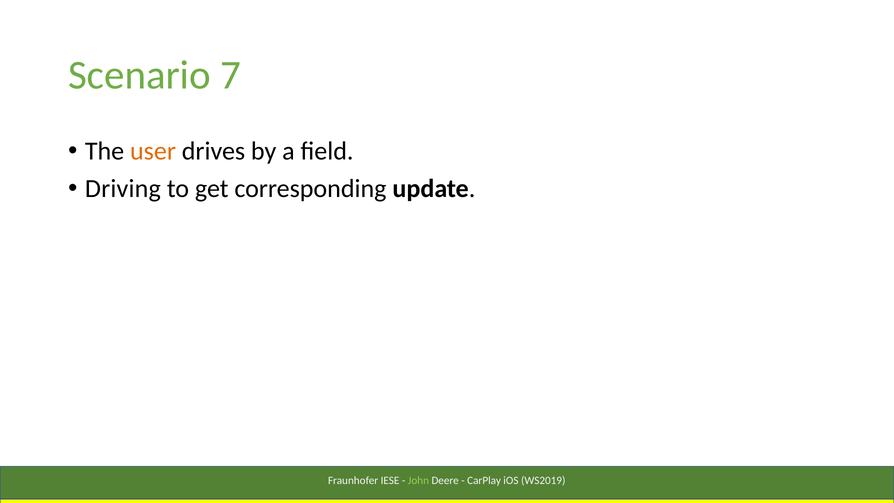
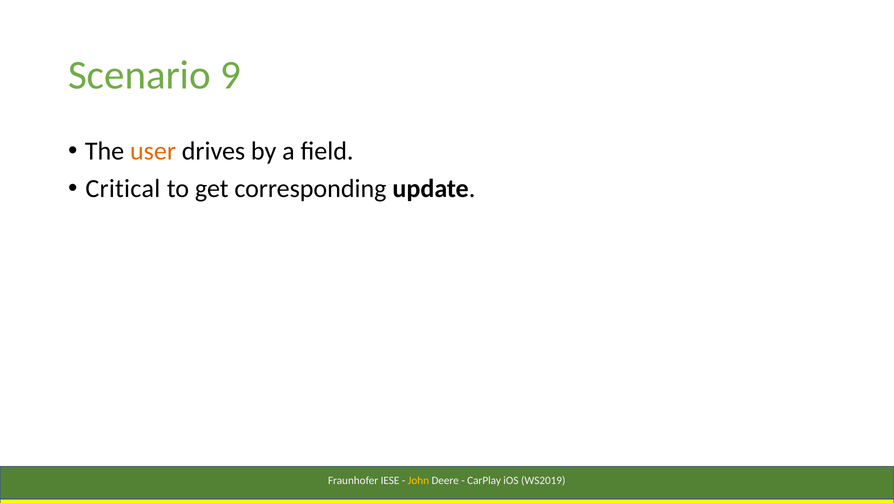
7: 7 -> 9
Driving: Driving -> Critical
John colour: light green -> yellow
